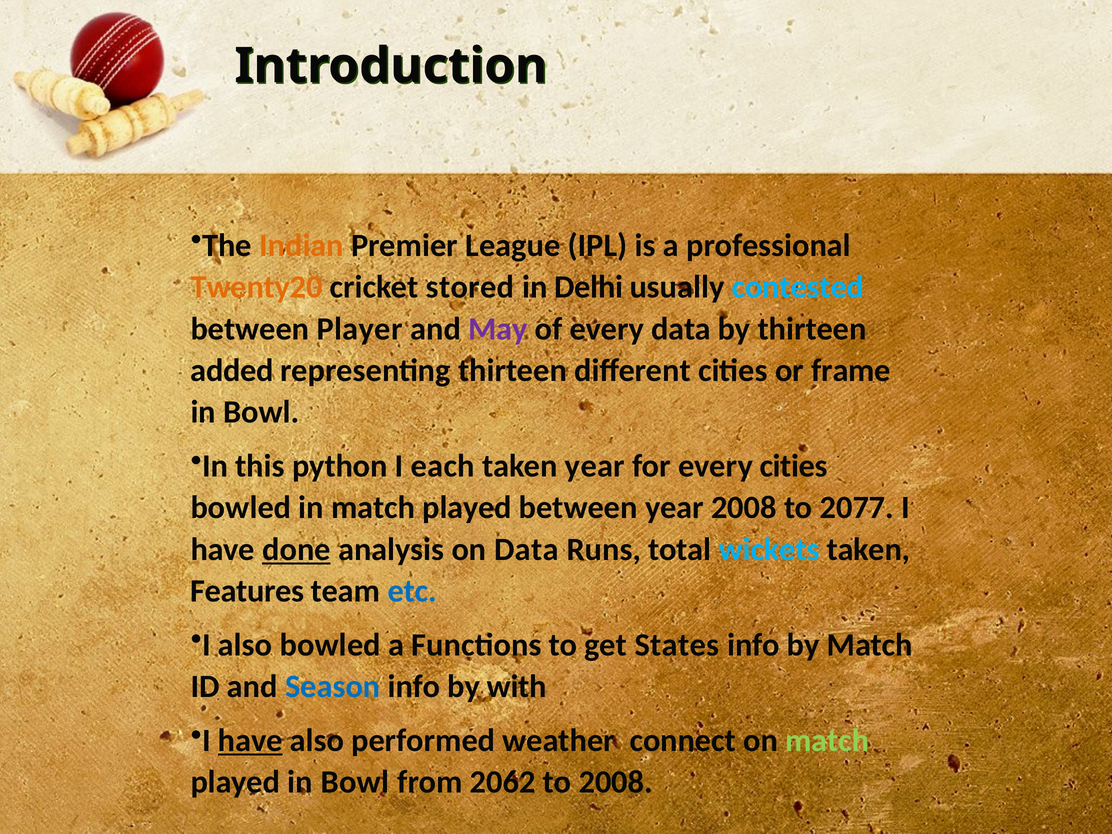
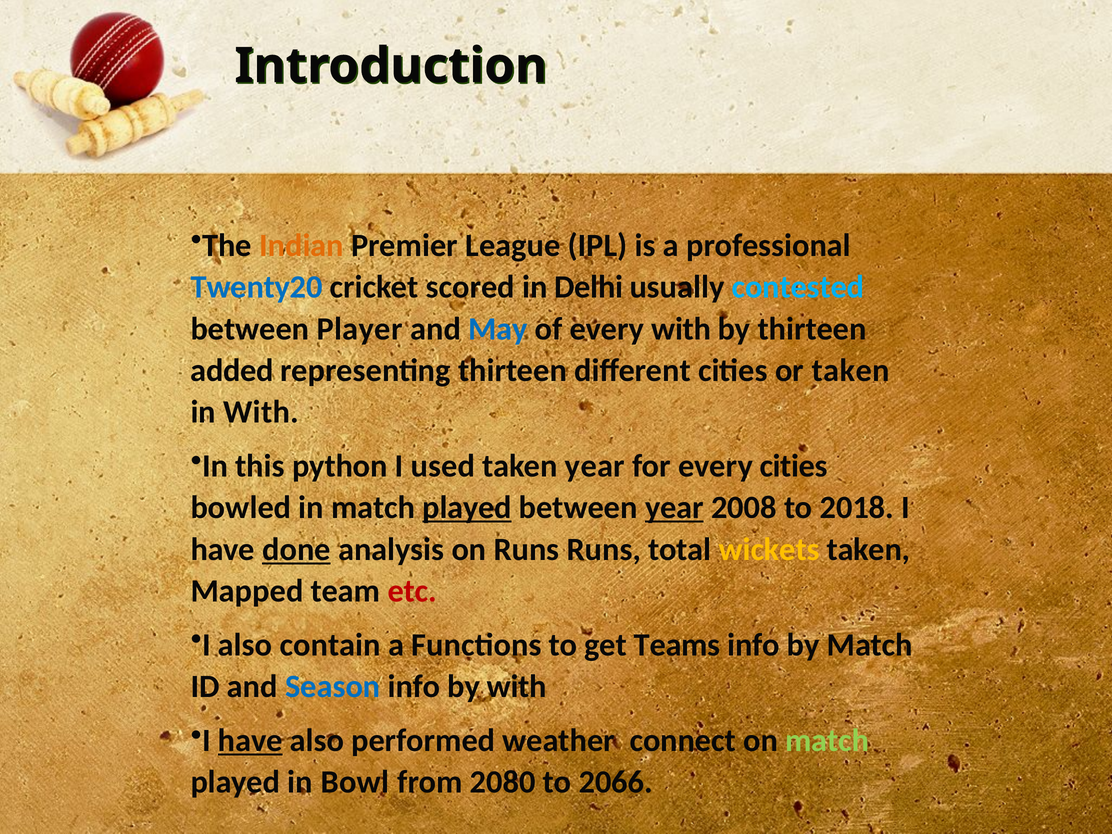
Twenty20 colour: orange -> blue
stored: stored -> scored
May colour: purple -> blue
every data: data -> with
or frame: frame -> taken
Bowl at (261, 412): Bowl -> With
each: each -> used
played at (467, 508) underline: none -> present
year at (674, 508) underline: none -> present
2077: 2077 -> 2018
on Data: Data -> Runs
wickets colour: light blue -> yellow
Features: Features -> Mapped
etc colour: blue -> red
also bowled: bowled -> contain
States: States -> Teams
2062: 2062 -> 2080
to 2008: 2008 -> 2066
